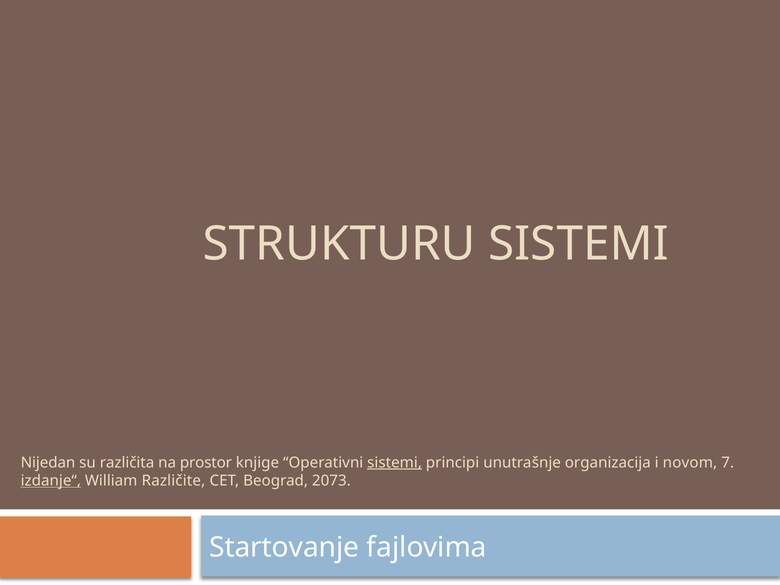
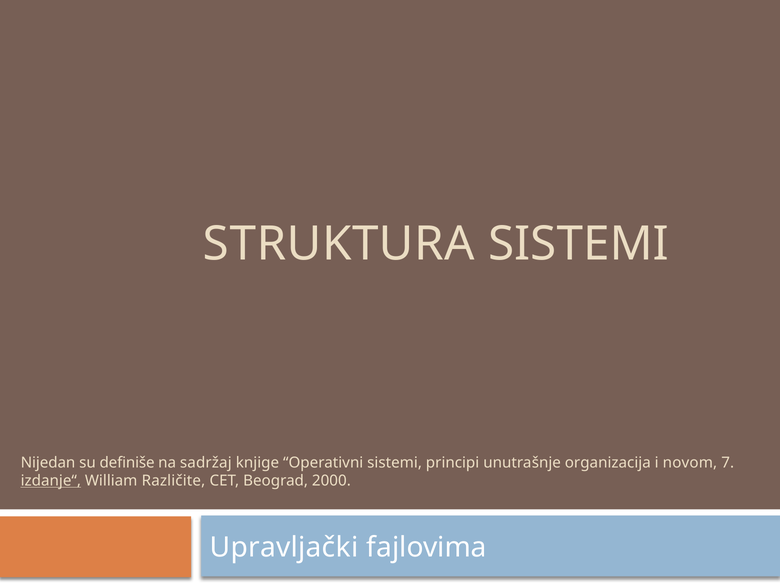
STRUKTURU: STRUKTURU -> STRUKTURA
različita: različita -> definiše
prostor: prostor -> sadržaj
sistemi at (395, 463) underline: present -> none
2073: 2073 -> 2000
Startovanje: Startovanje -> Upravljački
